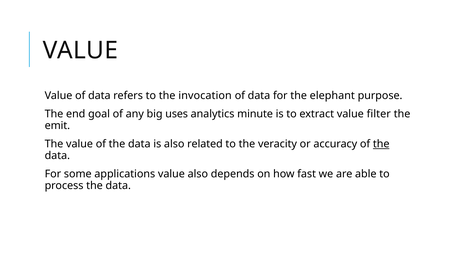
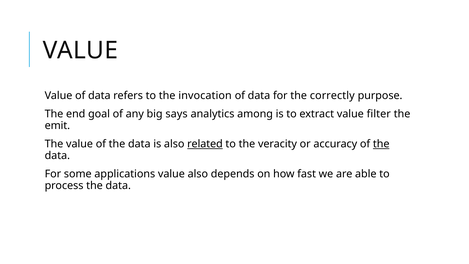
elephant: elephant -> correctly
uses: uses -> says
minute: minute -> among
related underline: none -> present
